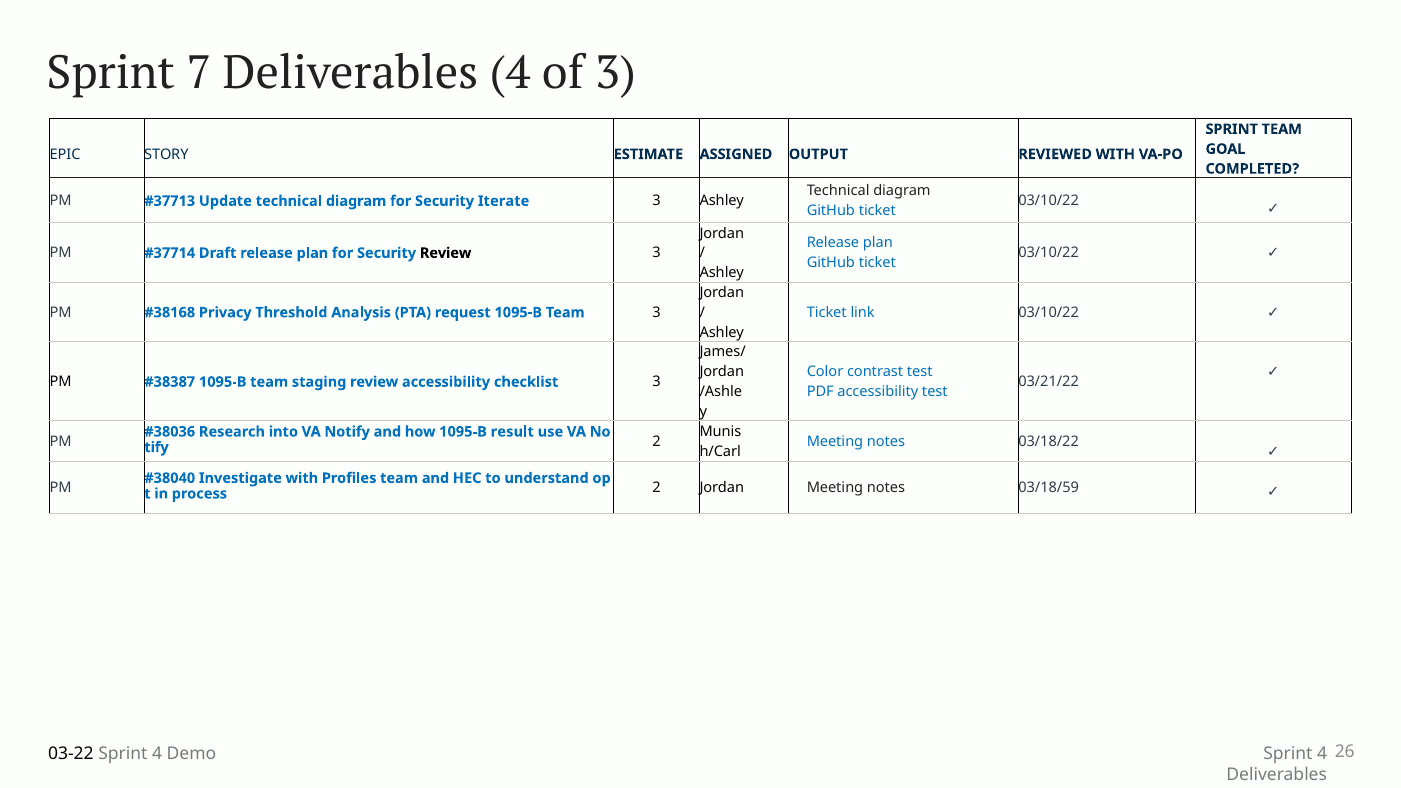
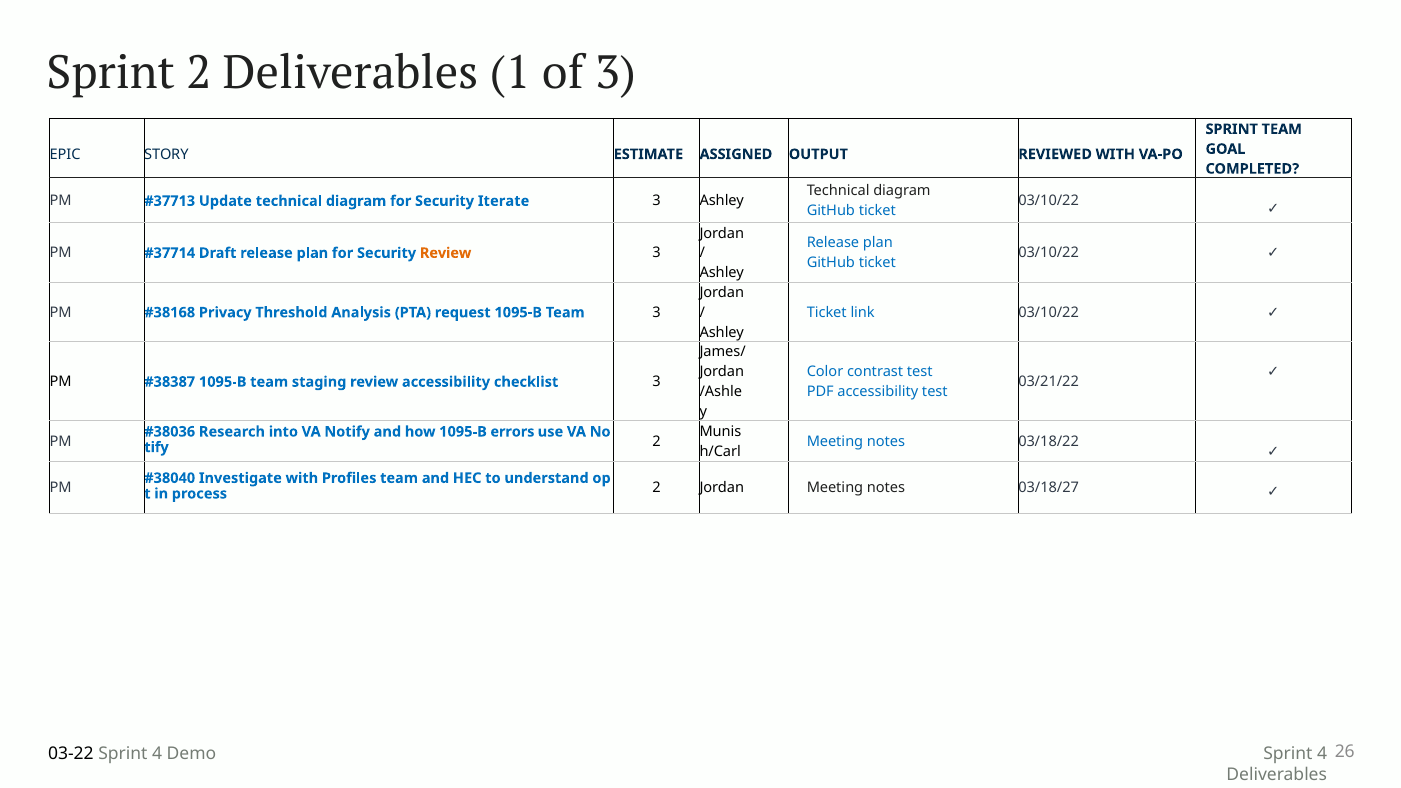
Sprint 7: 7 -> 2
Deliverables 4: 4 -> 1
Review at (446, 253) colour: black -> orange
result: result -> errors
03/18/59: 03/18/59 -> 03/18/27
